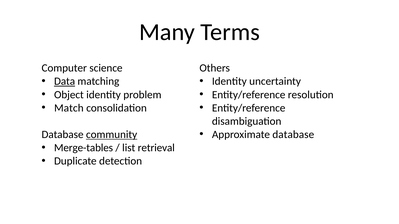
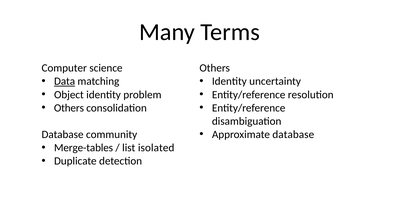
Match at (69, 108): Match -> Others
community underline: present -> none
retrieval: retrieval -> isolated
